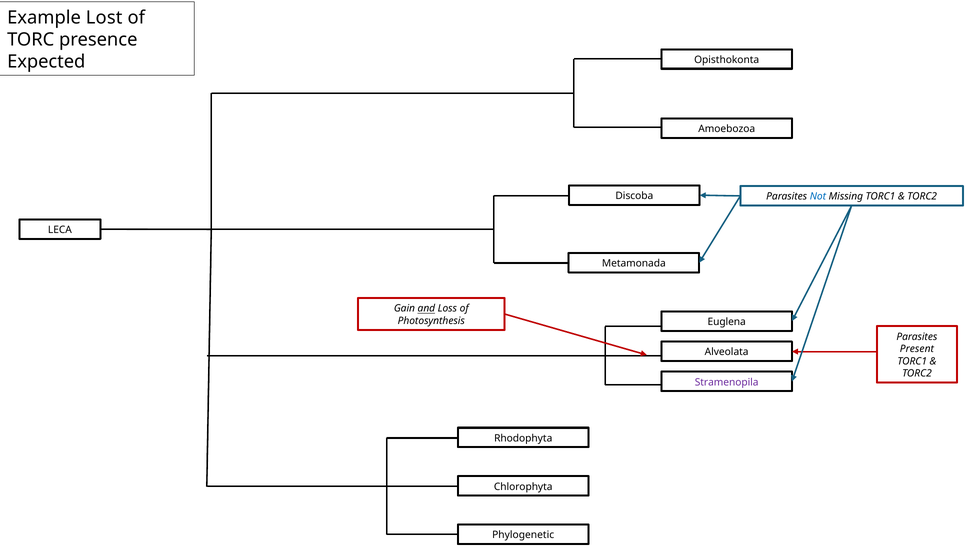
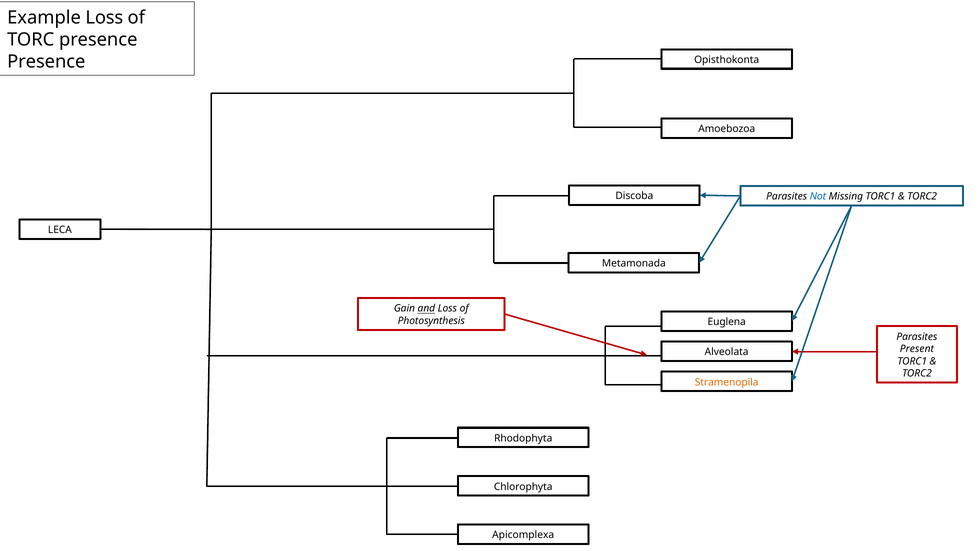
Example Lost: Lost -> Loss
Expected at (46, 62): Expected -> Presence
Stramenopila colour: purple -> orange
Phylogenetic: Phylogenetic -> Apicomplexa
